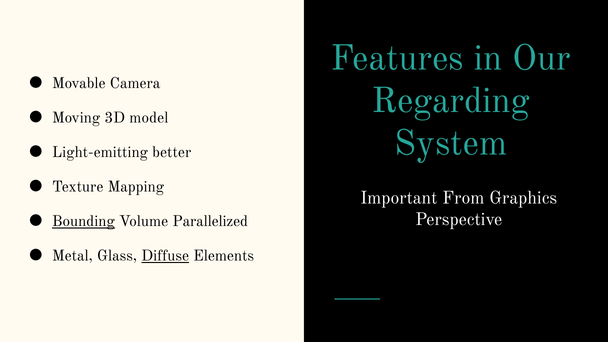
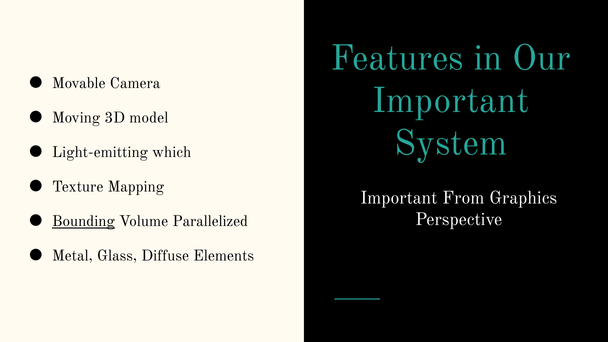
Regarding at (451, 100): Regarding -> Important
better: better -> which
Diffuse underline: present -> none
